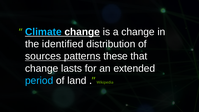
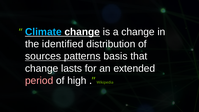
these: these -> basis
period colour: light blue -> pink
land: land -> high
